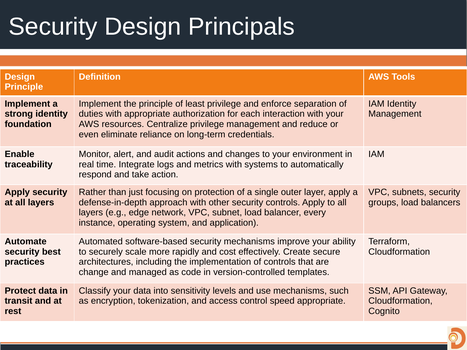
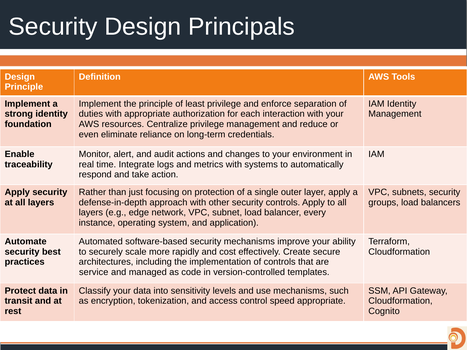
change: change -> service
